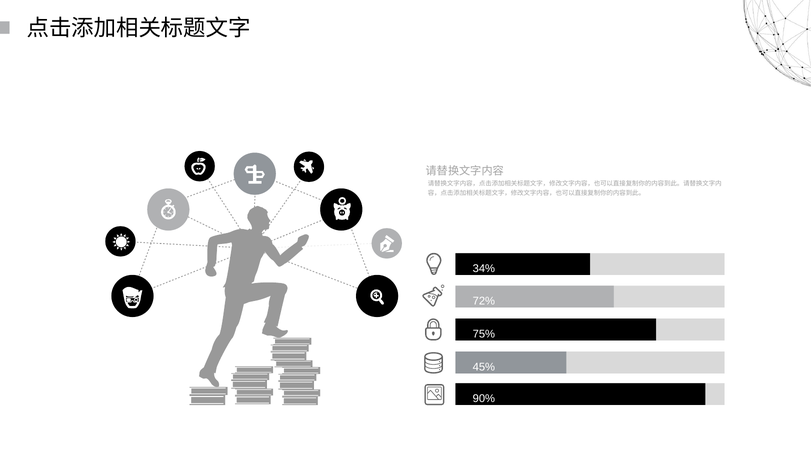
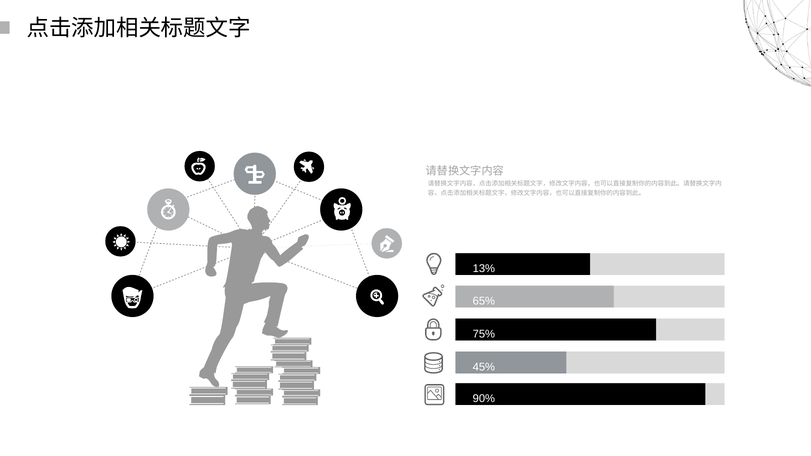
34%: 34% -> 13%
72%: 72% -> 65%
